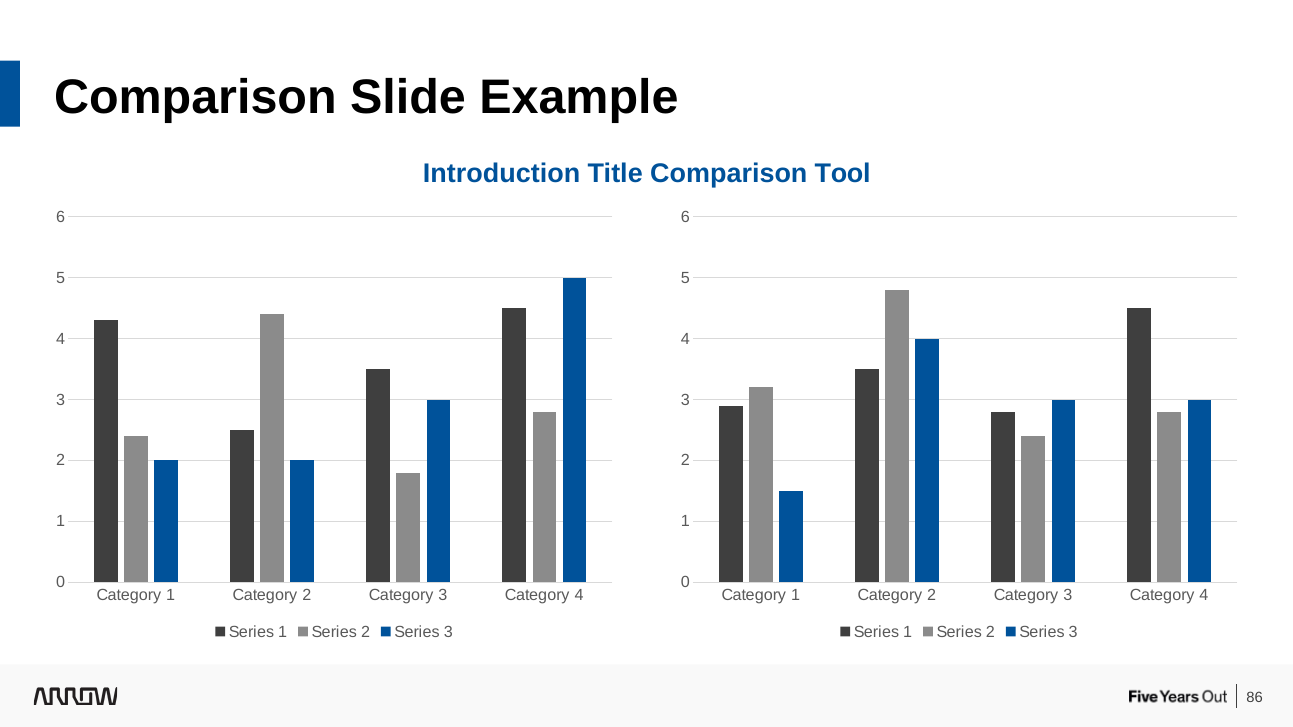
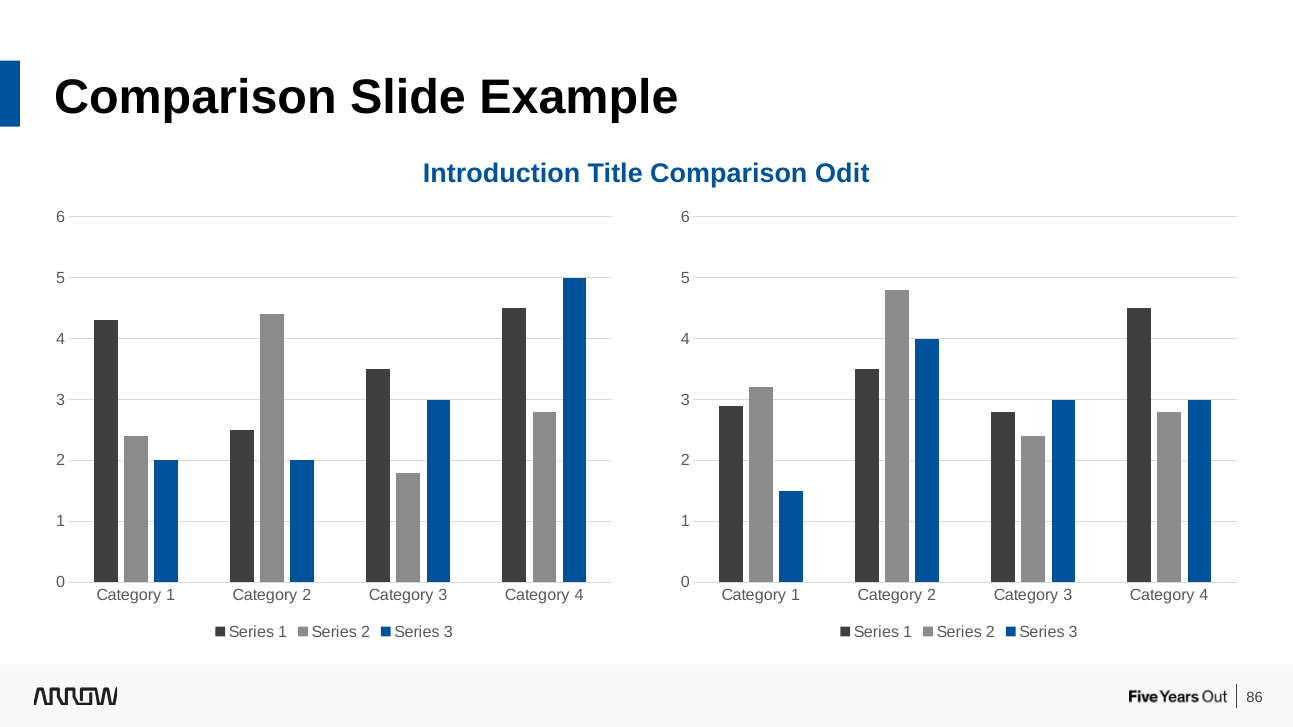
Tool: Tool -> Odit
